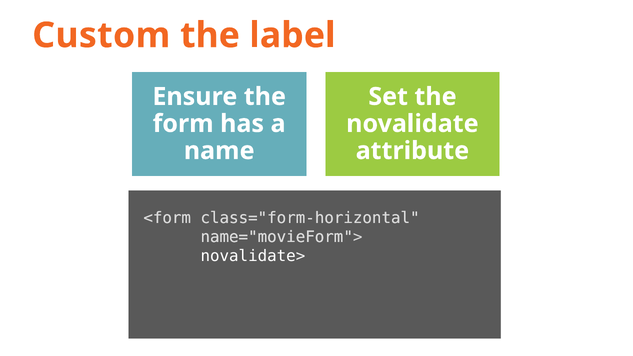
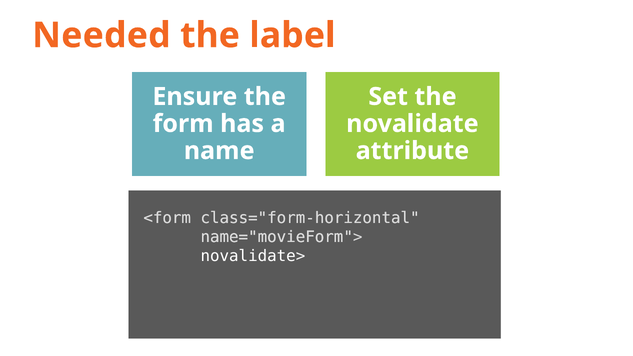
Custom: Custom -> Needed
